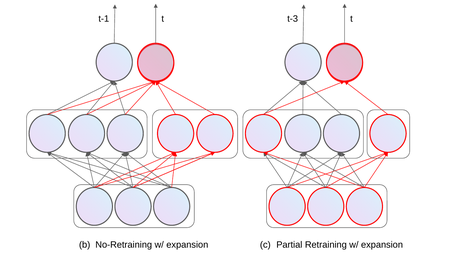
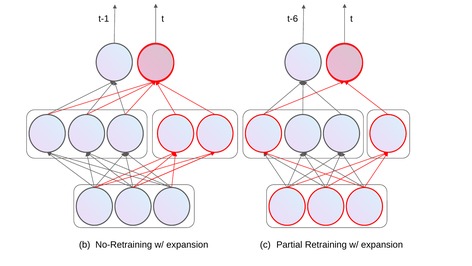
t-3: t-3 -> t-6
